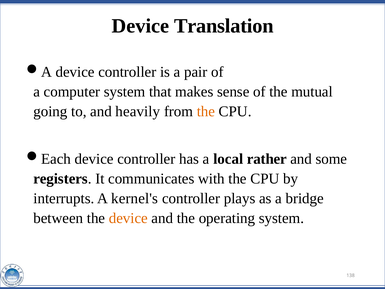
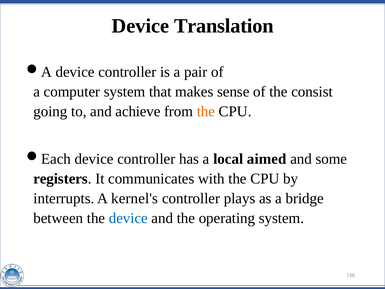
mutual: mutual -> consist
heavily: heavily -> achieve
rather: rather -> aimed
device at (128, 218) colour: orange -> blue
